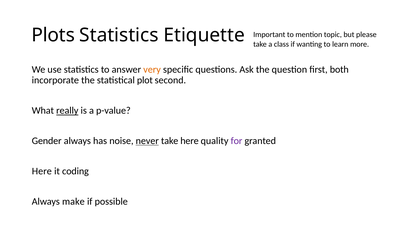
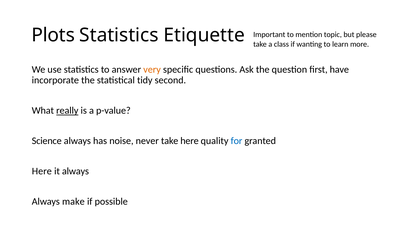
both: both -> have
plot: plot -> tidy
Gender: Gender -> Science
never underline: present -> none
for colour: purple -> blue
it coding: coding -> always
